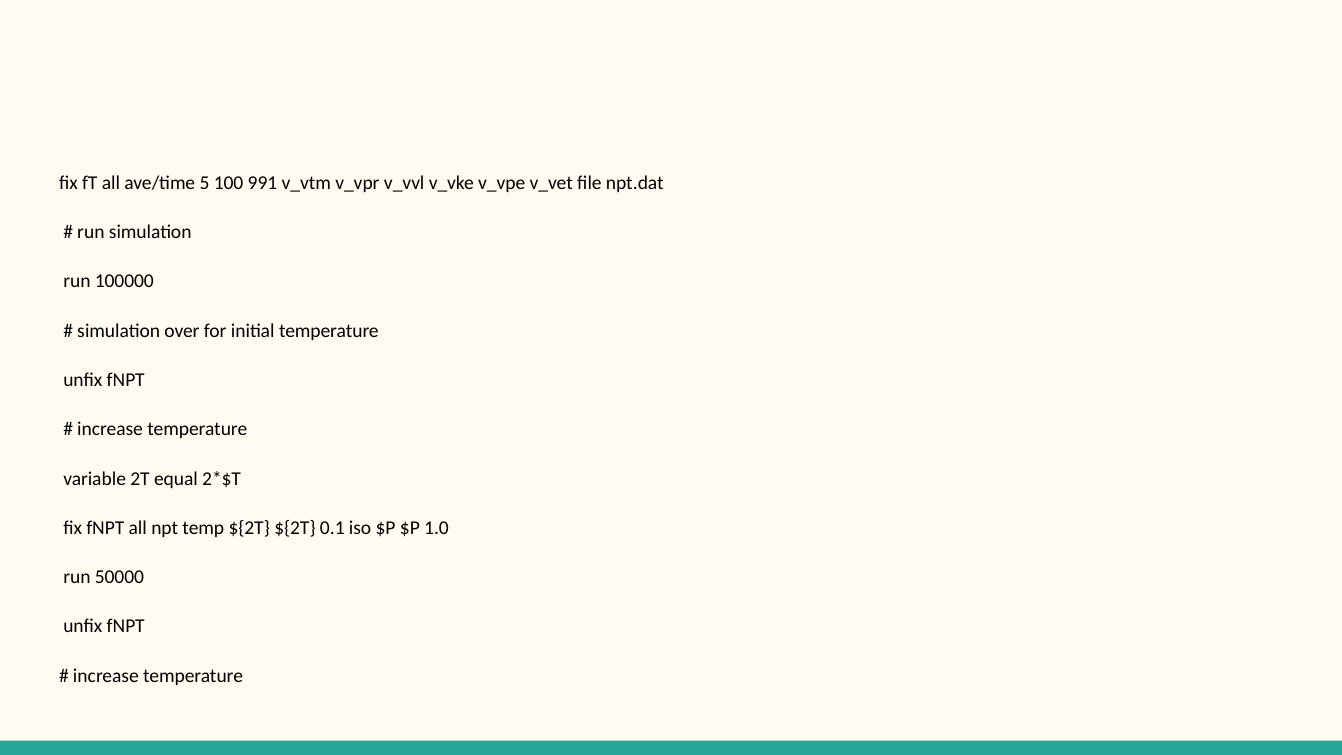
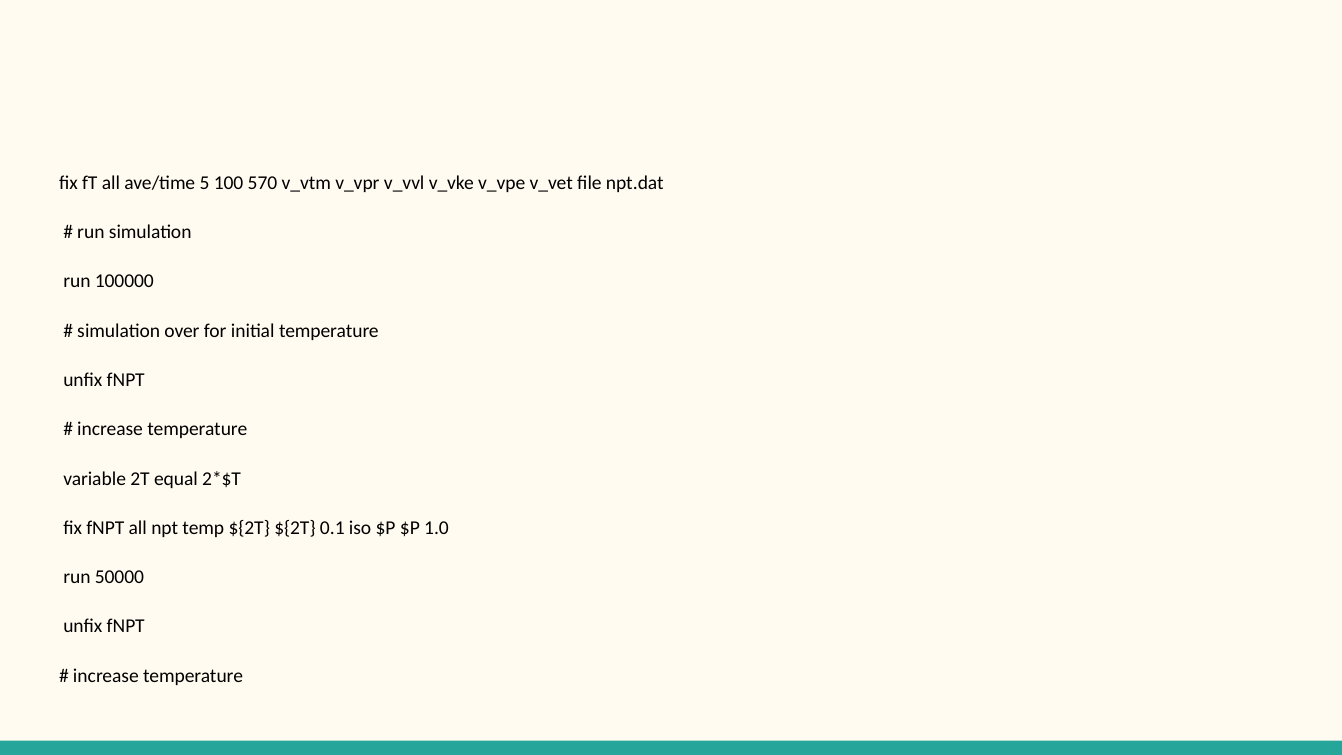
991: 991 -> 570
